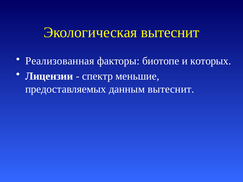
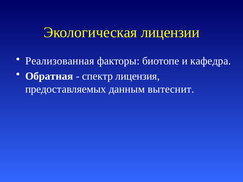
Экологическая вытеснит: вытеснит -> лицензии
которых: которых -> кафедра
Лицензии: Лицензии -> Обратная
меньшие: меньшие -> лицензия
